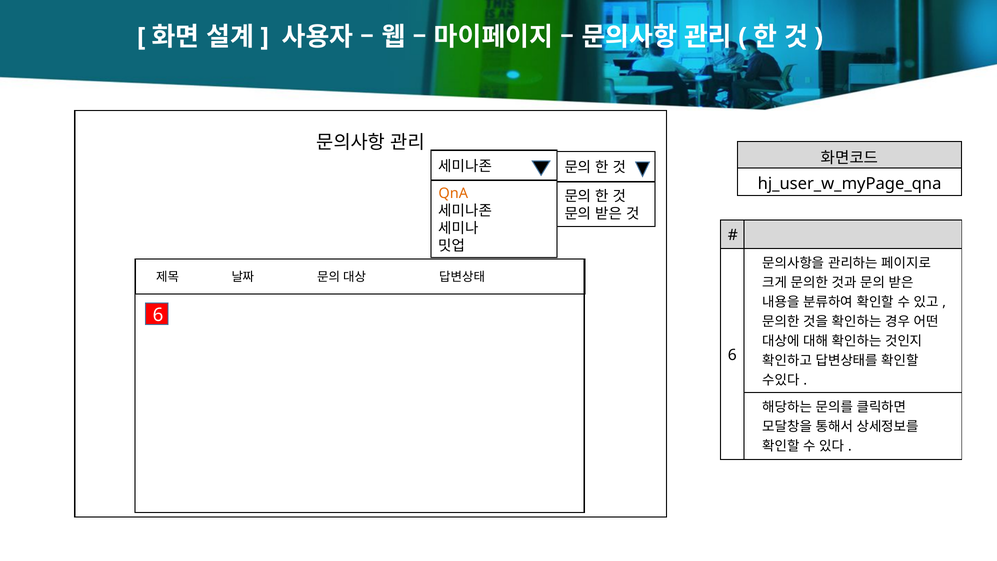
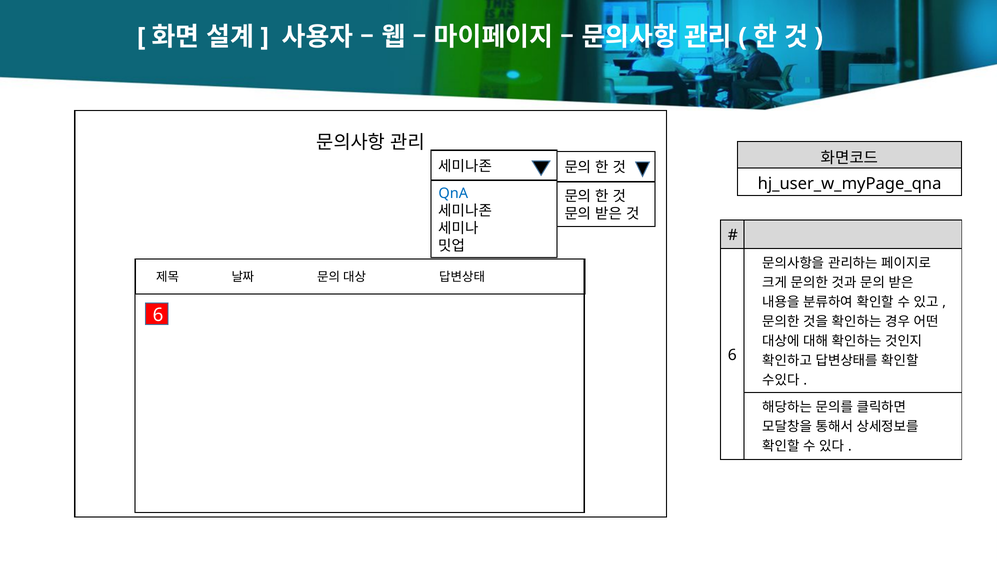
QnA colour: orange -> blue
